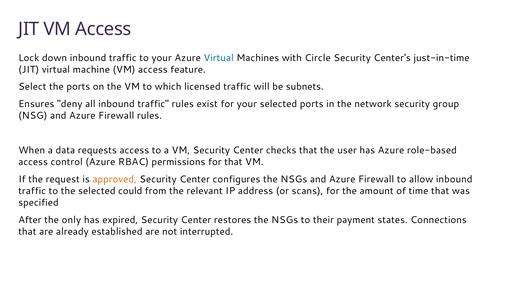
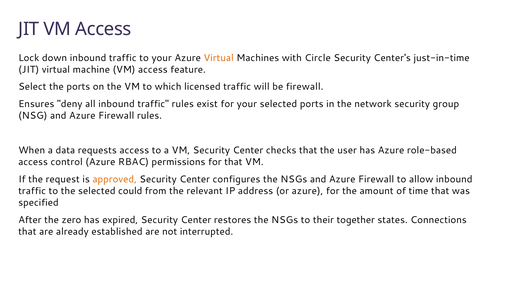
Virtual at (219, 58) colour: blue -> orange
be subnets: subnets -> firewall
or scans: scans -> azure
only: only -> zero
payment: payment -> together
